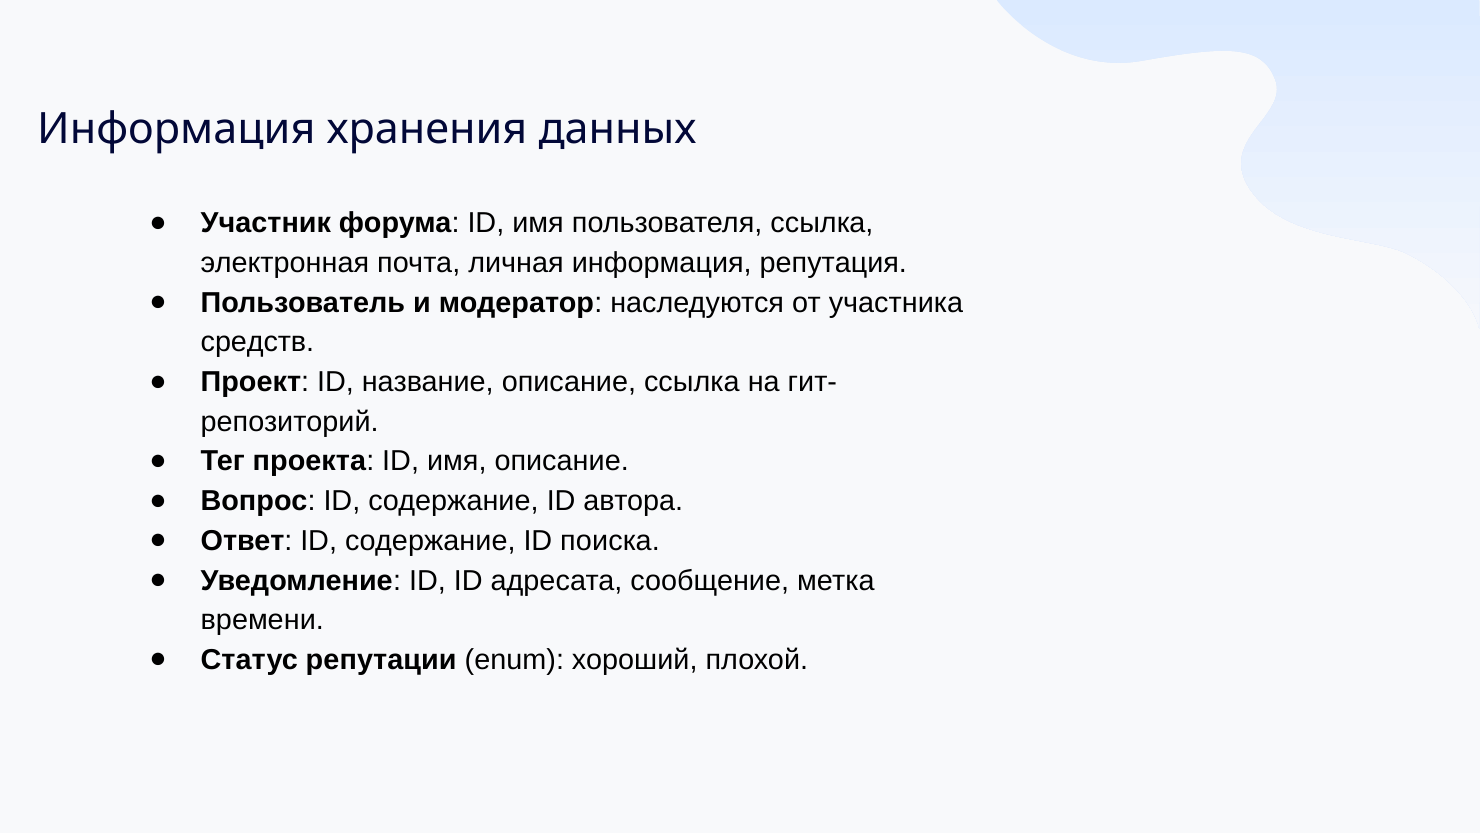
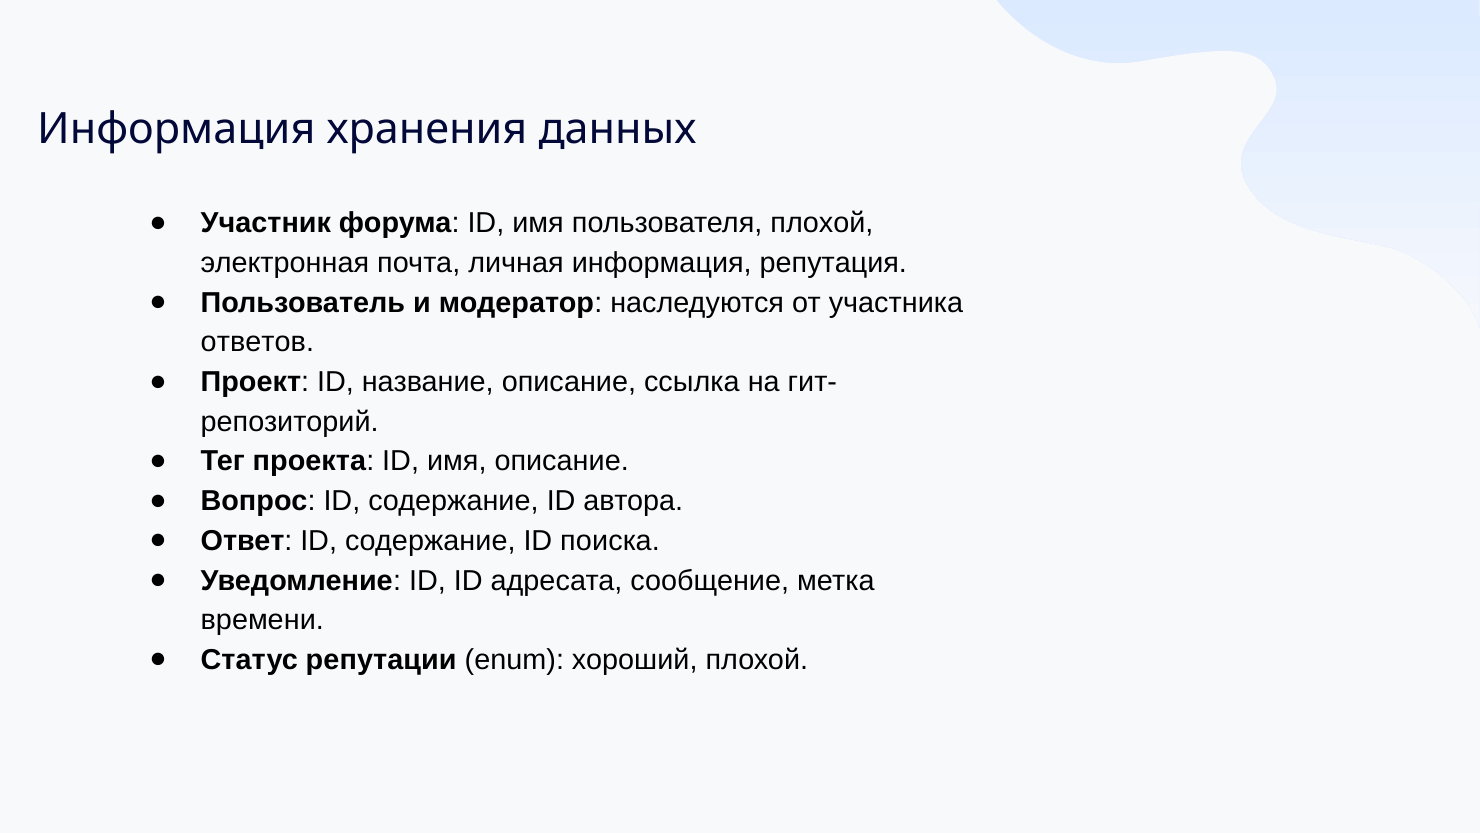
пользователя ссылка: ссылка -> плохой
средств: средств -> ответов
